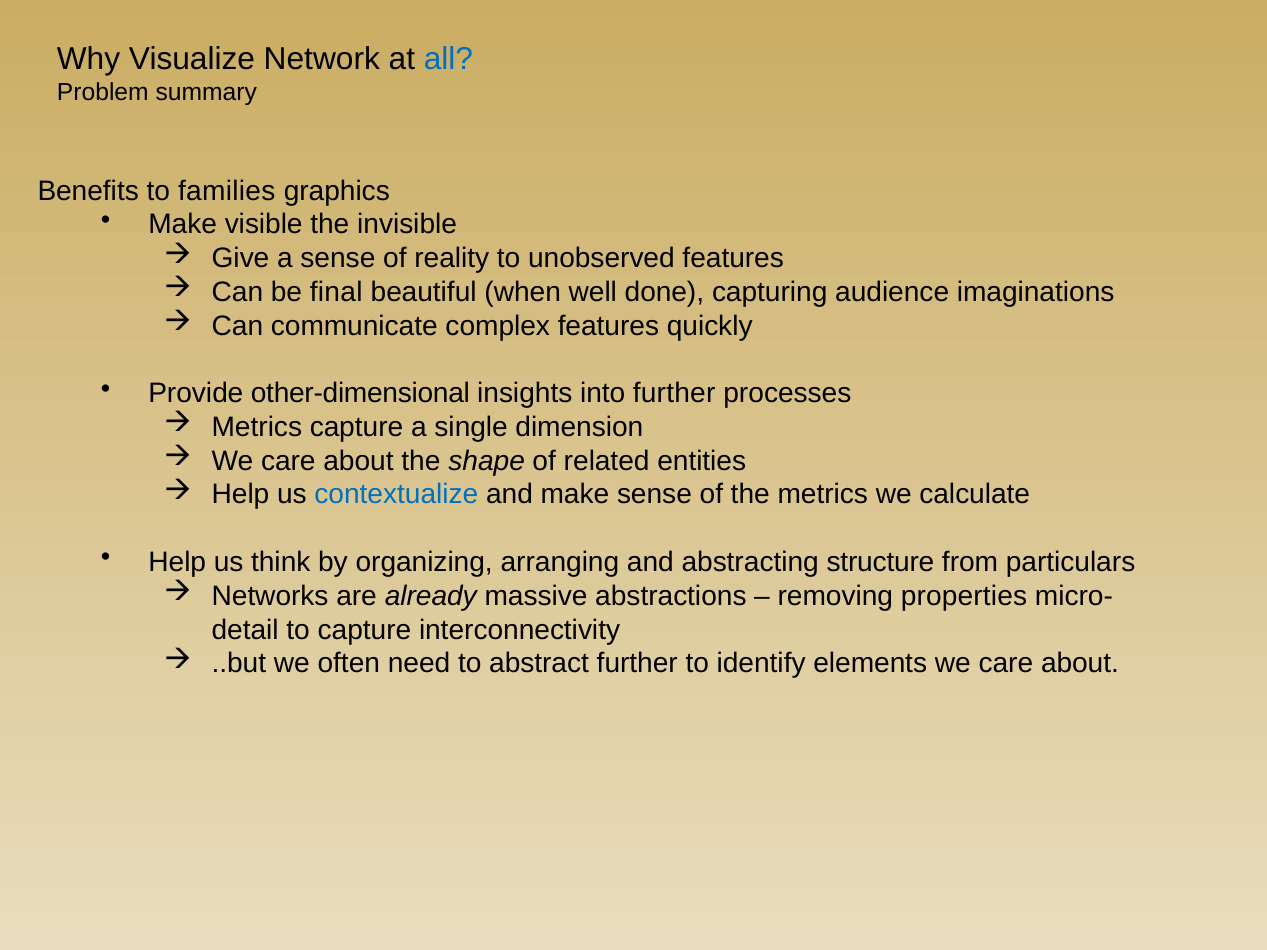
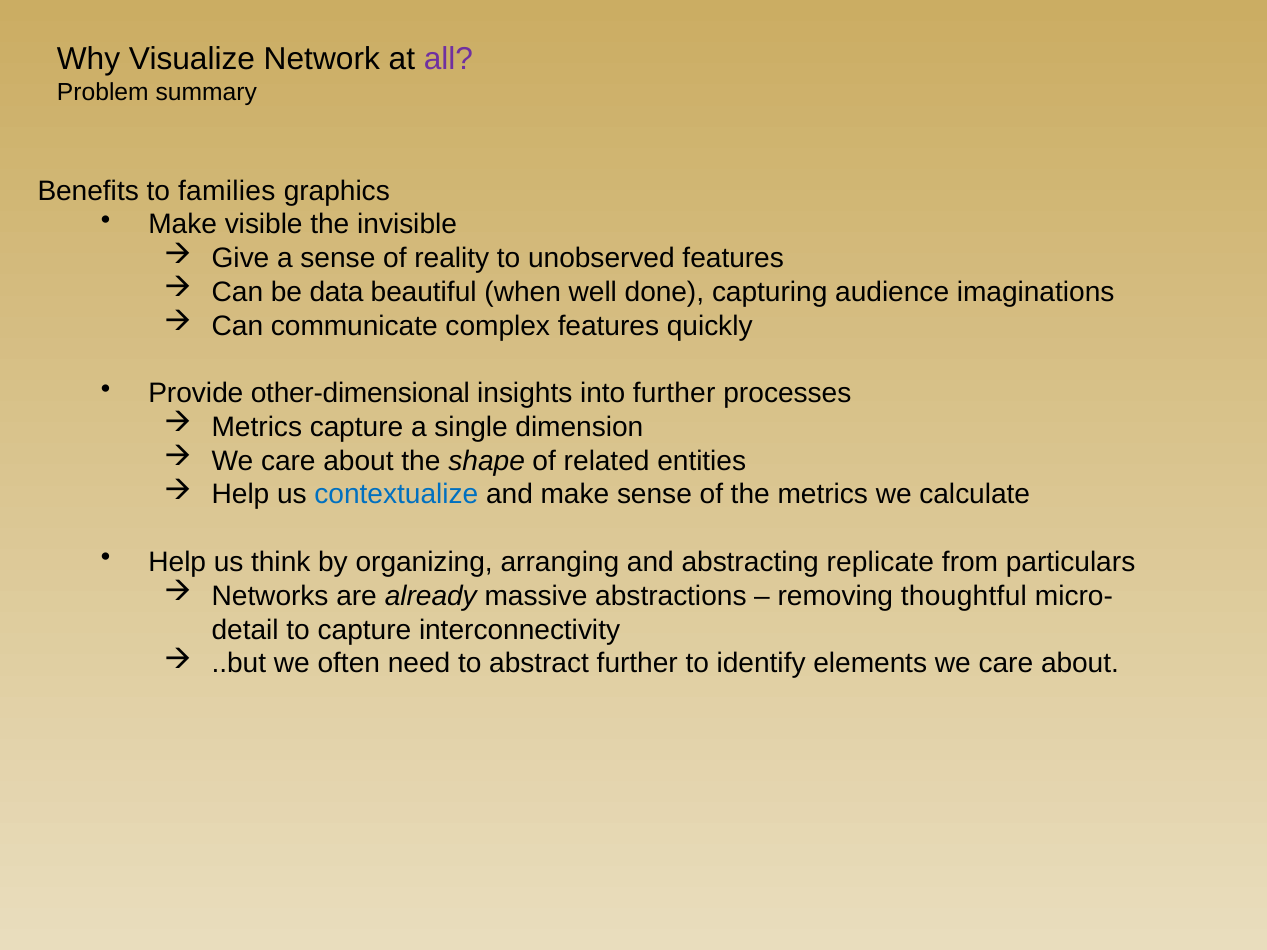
all colour: blue -> purple
final: final -> data
structure: structure -> replicate
properties: properties -> thoughtful
